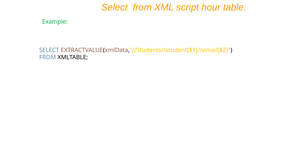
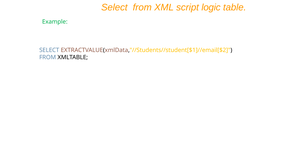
hour: hour -> logic
